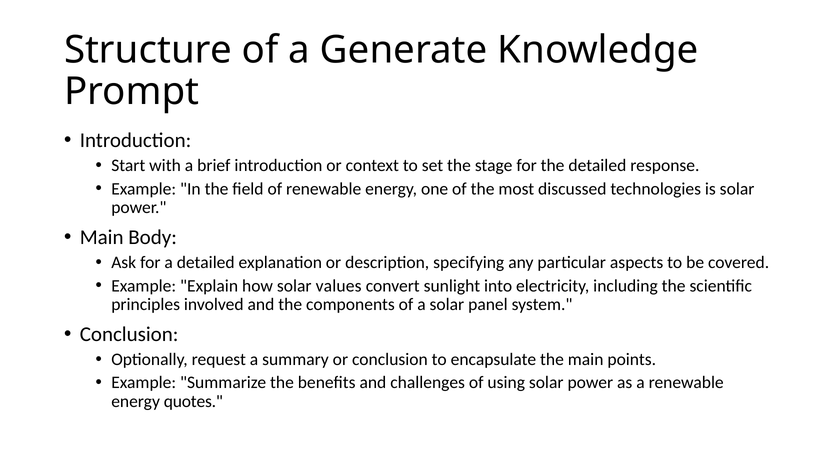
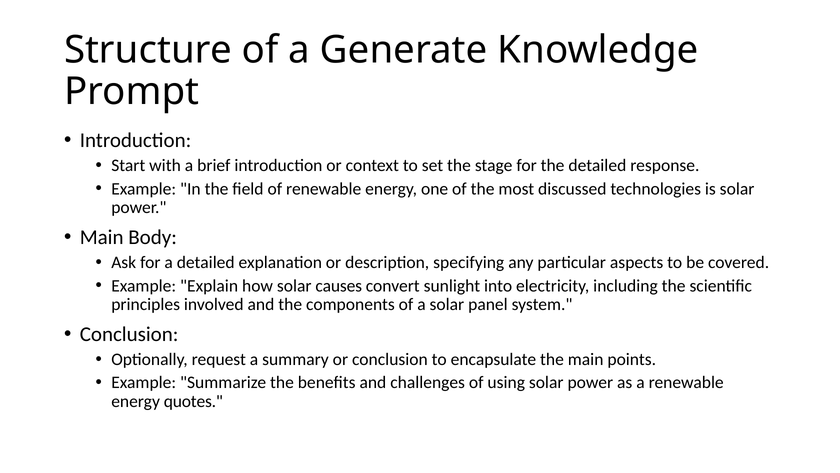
values: values -> causes
